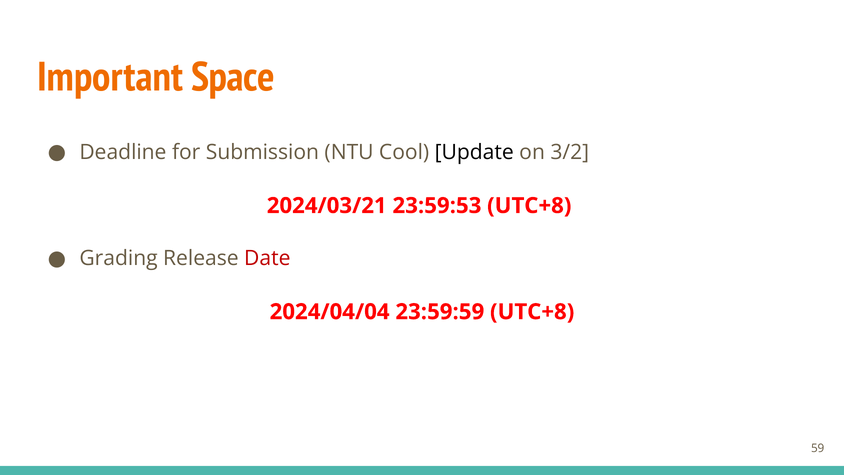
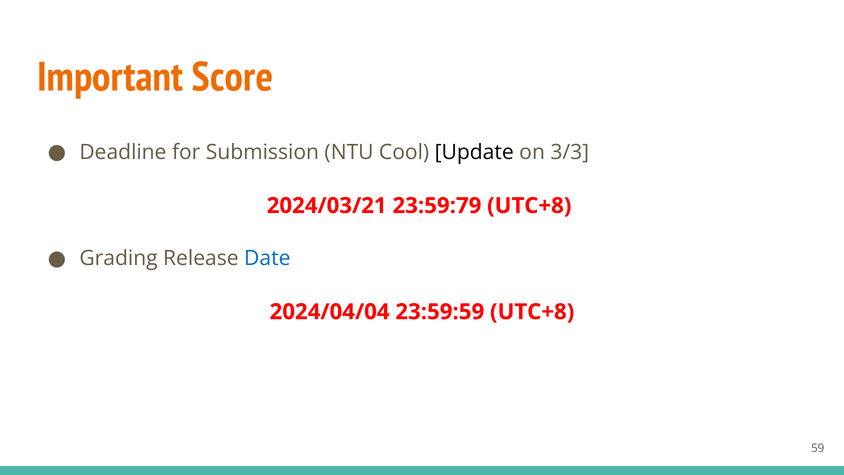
Space: Space -> Score
3/2: 3/2 -> 3/3
23:59:53: 23:59:53 -> 23:59:79
Date colour: red -> blue
